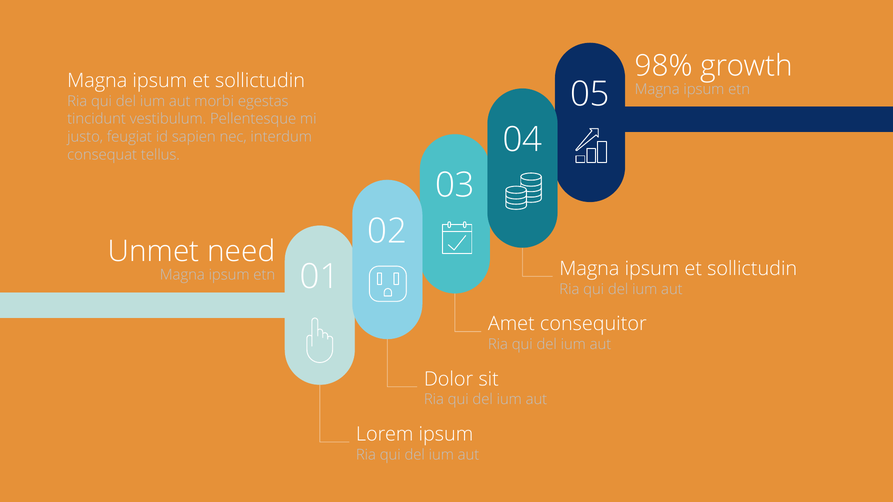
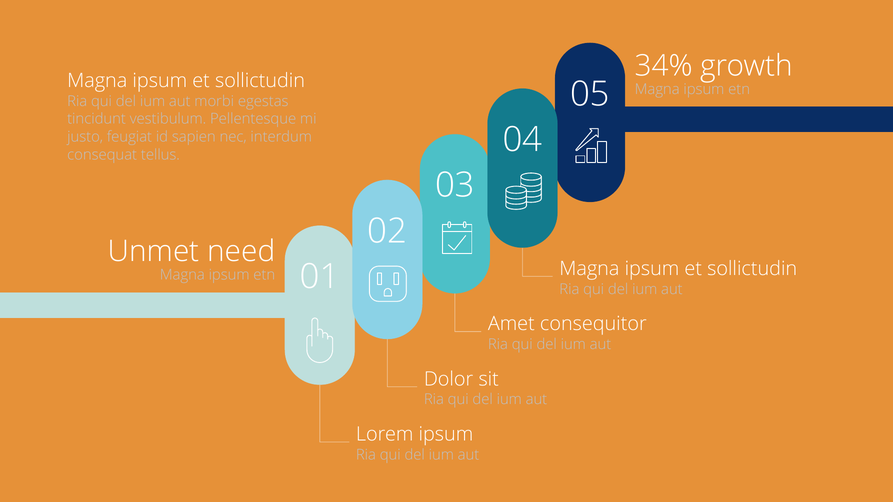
98%: 98% -> 34%
